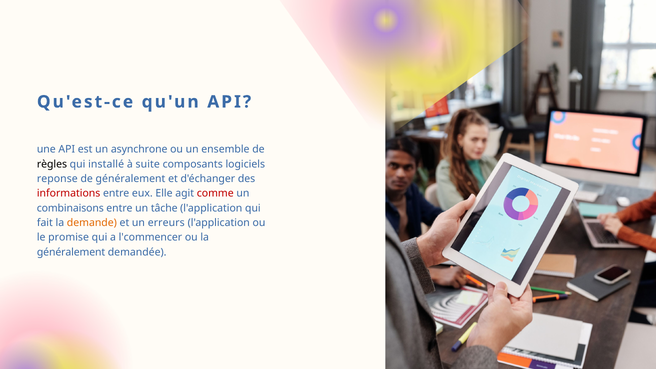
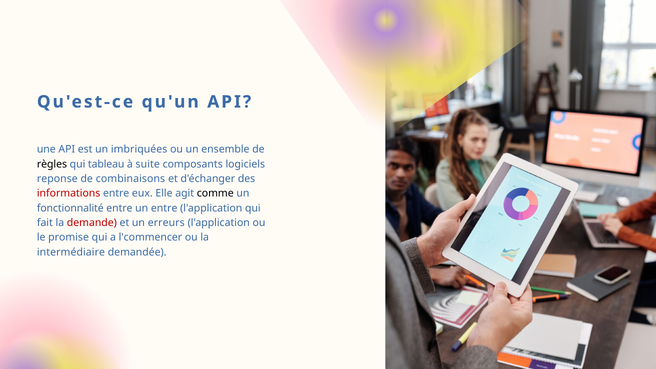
asynchrone: asynchrone -> imbriquées
installé: installé -> tableau
de généralement: généralement -> combinaisons
comme colour: red -> black
combinaisons: combinaisons -> fonctionnalité
un tâche: tâche -> entre
demande colour: orange -> red
généralement at (71, 252): généralement -> intermédiaire
